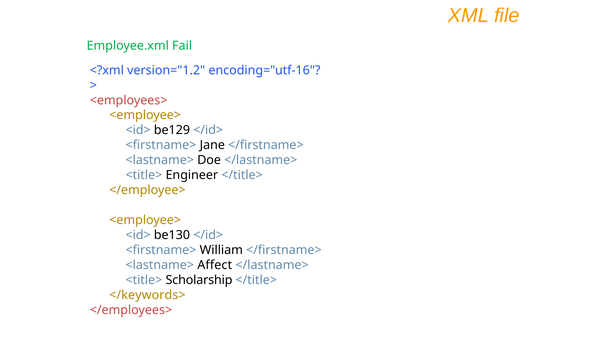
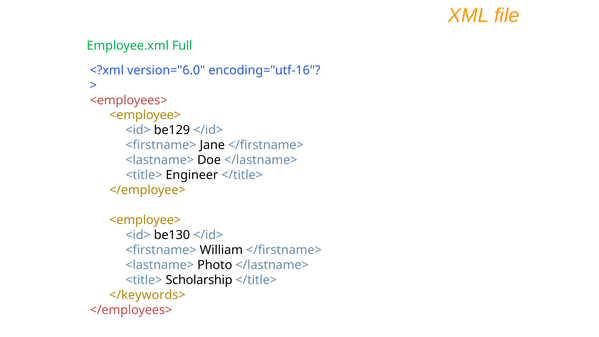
Fail: Fail -> Full
version="1.2: version="1.2 -> version="6.0
Affect: Affect -> Photo
